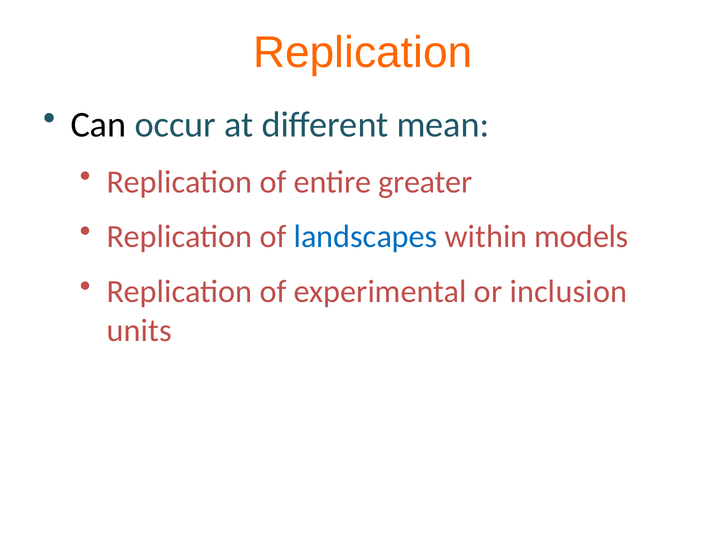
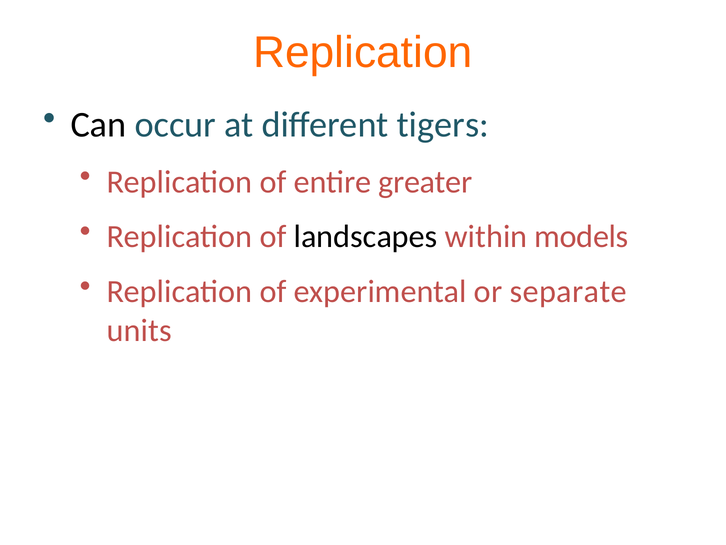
mean: mean -> tigers
landscapes colour: blue -> black
inclusion: inclusion -> separate
